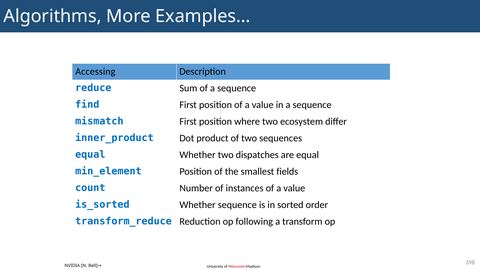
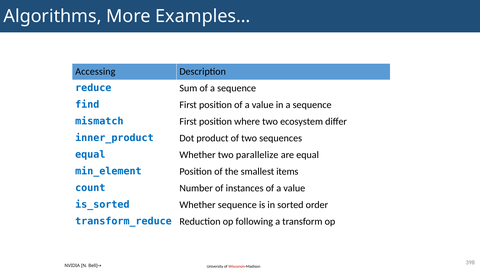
dispatches: dispatches -> parallelize
fields: fields -> items
